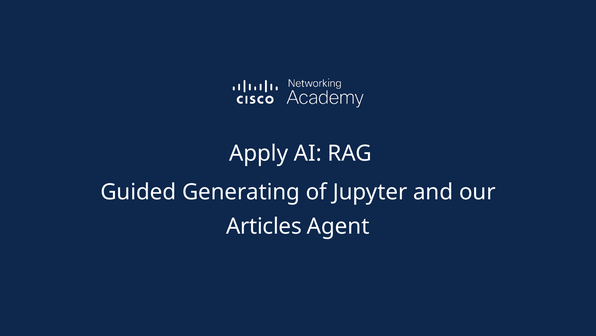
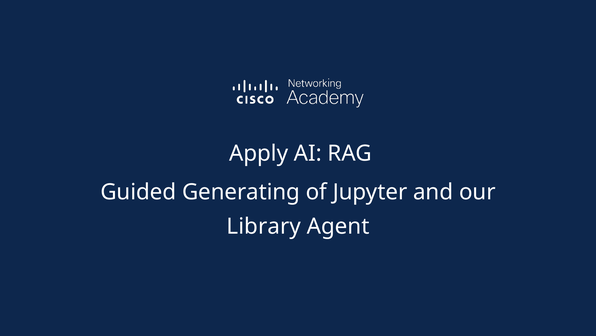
Articles: Articles -> Library
